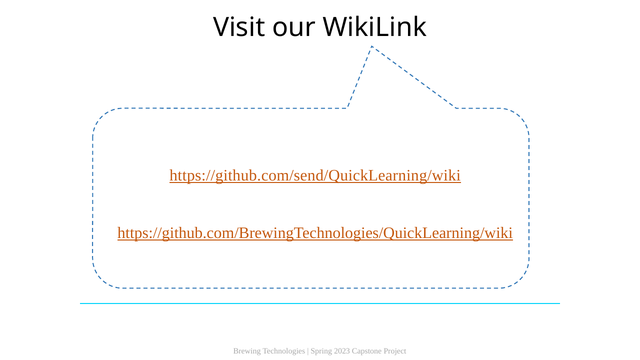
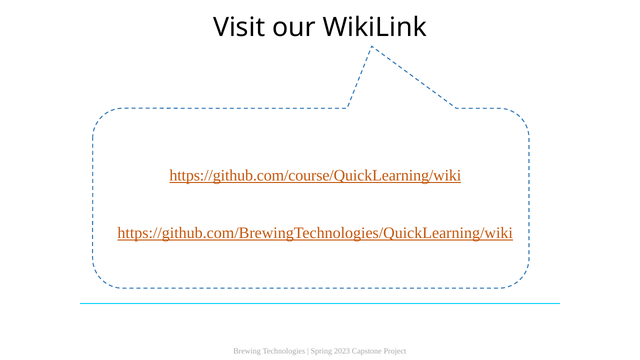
https://github.com/send/QuickLearning/wiki: https://github.com/send/QuickLearning/wiki -> https://github.com/course/QuickLearning/wiki
